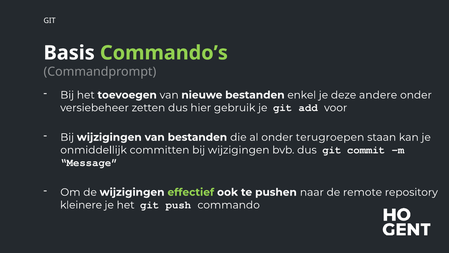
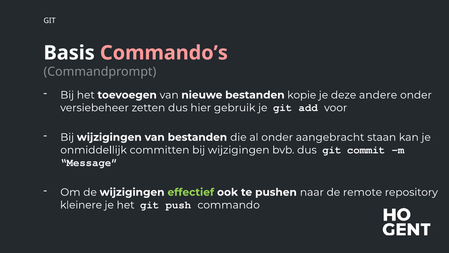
Commando’s colour: light green -> pink
enkel: enkel -> kopie
terugroepen: terugroepen -> aangebracht
